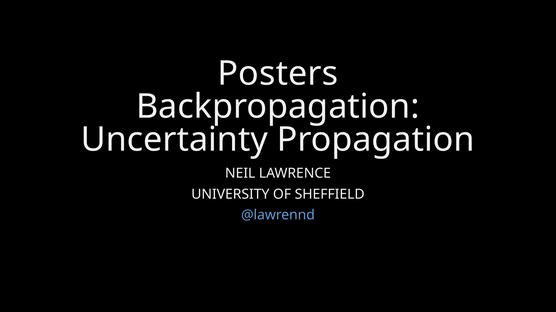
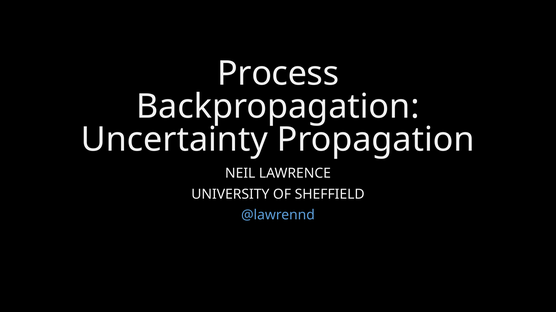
Posters: Posters -> Process
